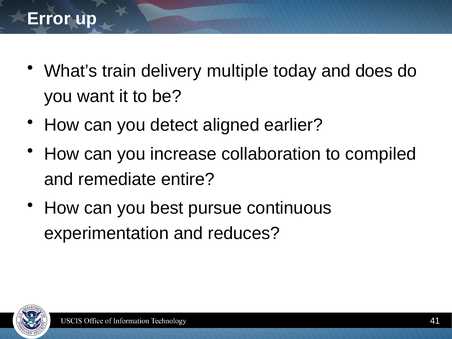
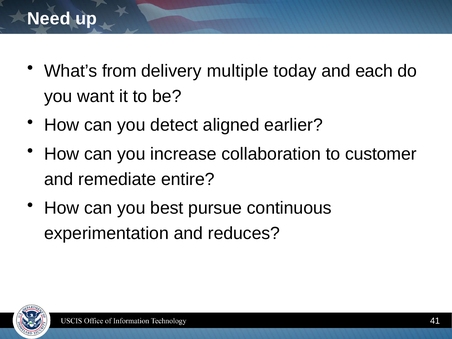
Error: Error -> Need
train: train -> from
does: does -> each
compiled: compiled -> customer
